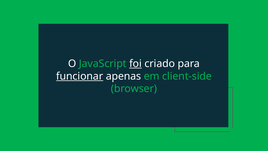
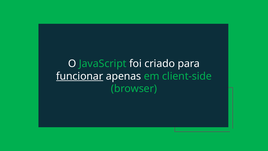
foi underline: present -> none
